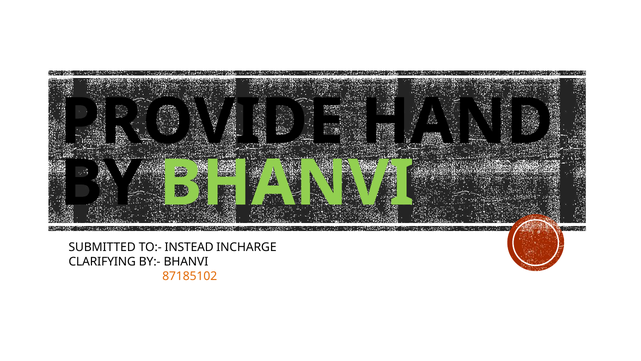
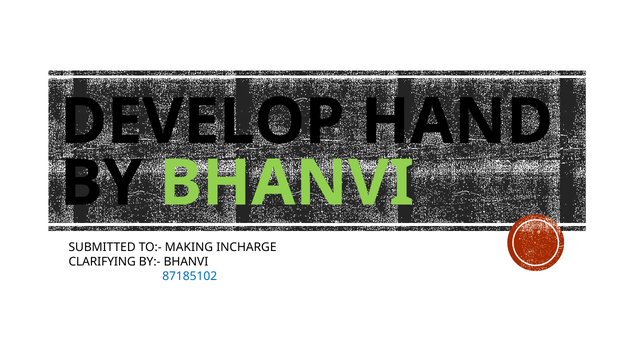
PROVIDE: PROVIDE -> DEVELOP
INSTEAD: INSTEAD -> MAKING
87185102 colour: orange -> blue
